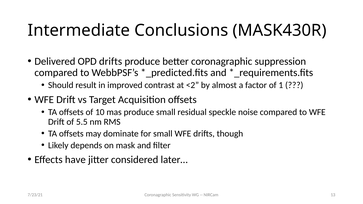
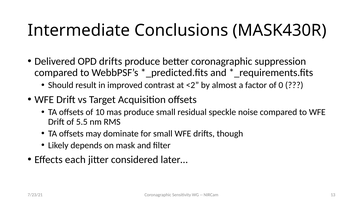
1: 1 -> 0
have: have -> each
